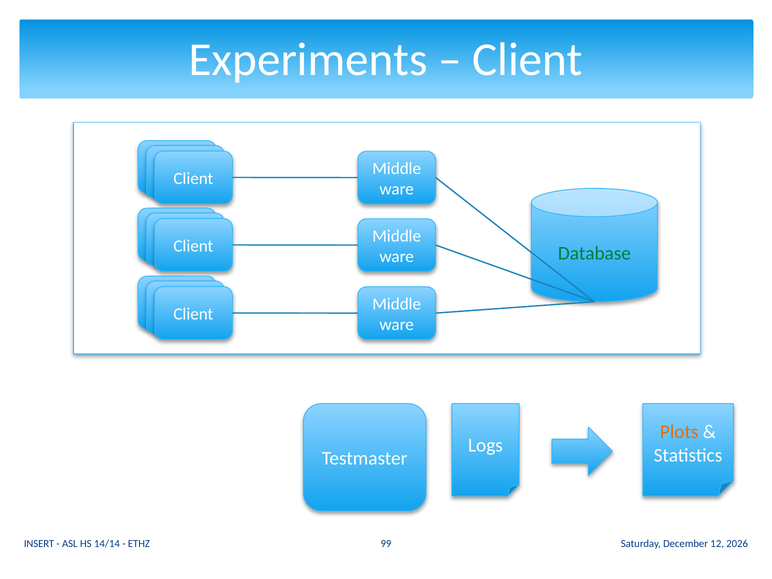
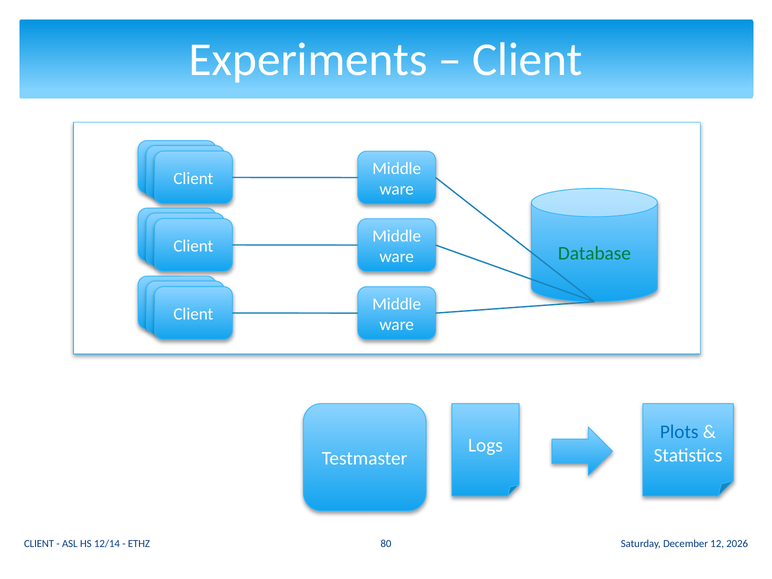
Plots colour: orange -> blue
INSERT at (39, 544): INSERT -> CLIENT
14/14: 14/14 -> 12/14
99: 99 -> 80
